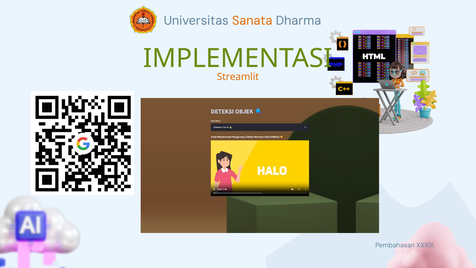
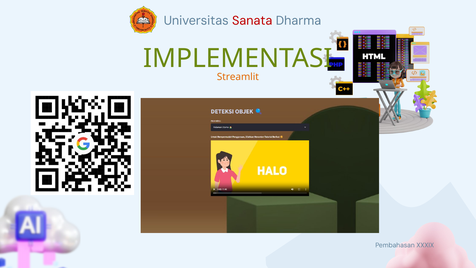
Sanata colour: orange -> red
